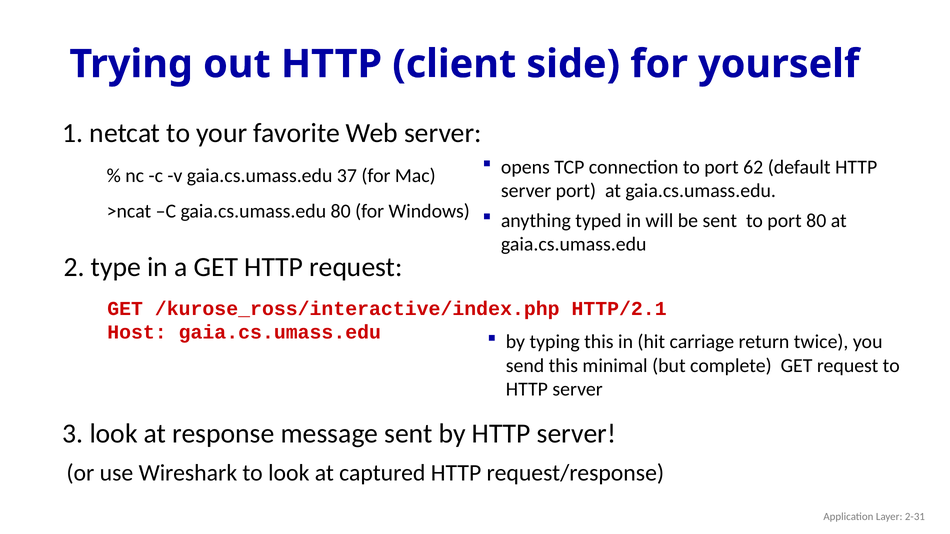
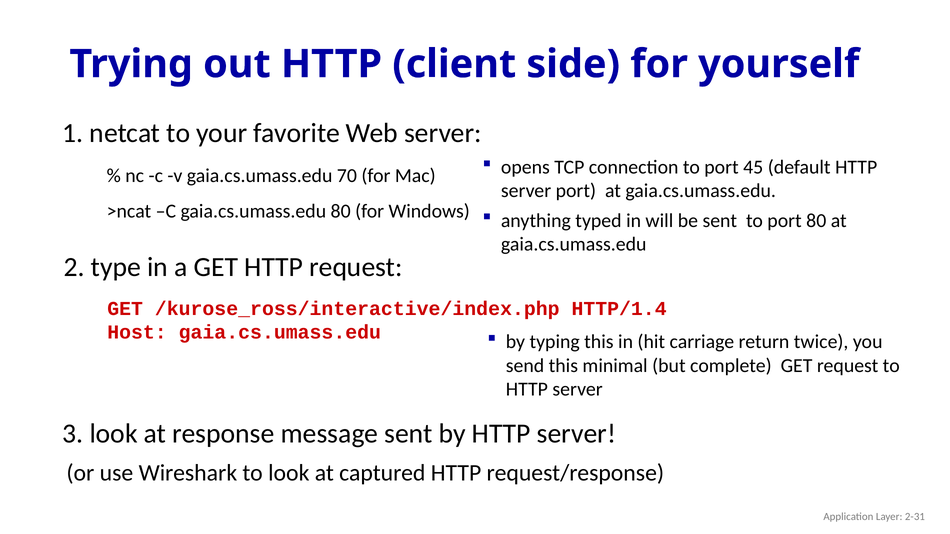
62: 62 -> 45
37: 37 -> 70
HTTP/2.1: HTTP/2.1 -> HTTP/1.4
